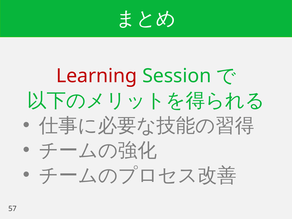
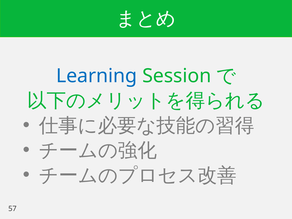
Learning colour: red -> blue
